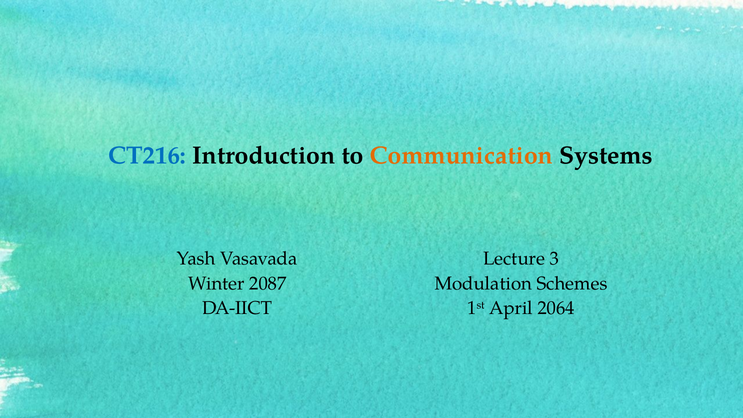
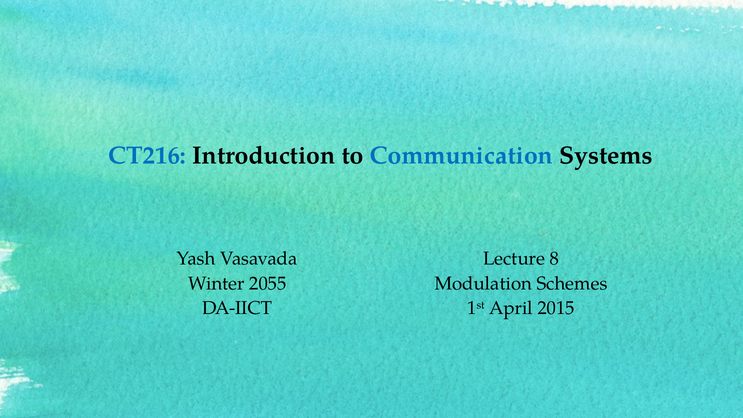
Communication colour: orange -> blue
3: 3 -> 8
2087: 2087 -> 2055
2064: 2064 -> 2015
